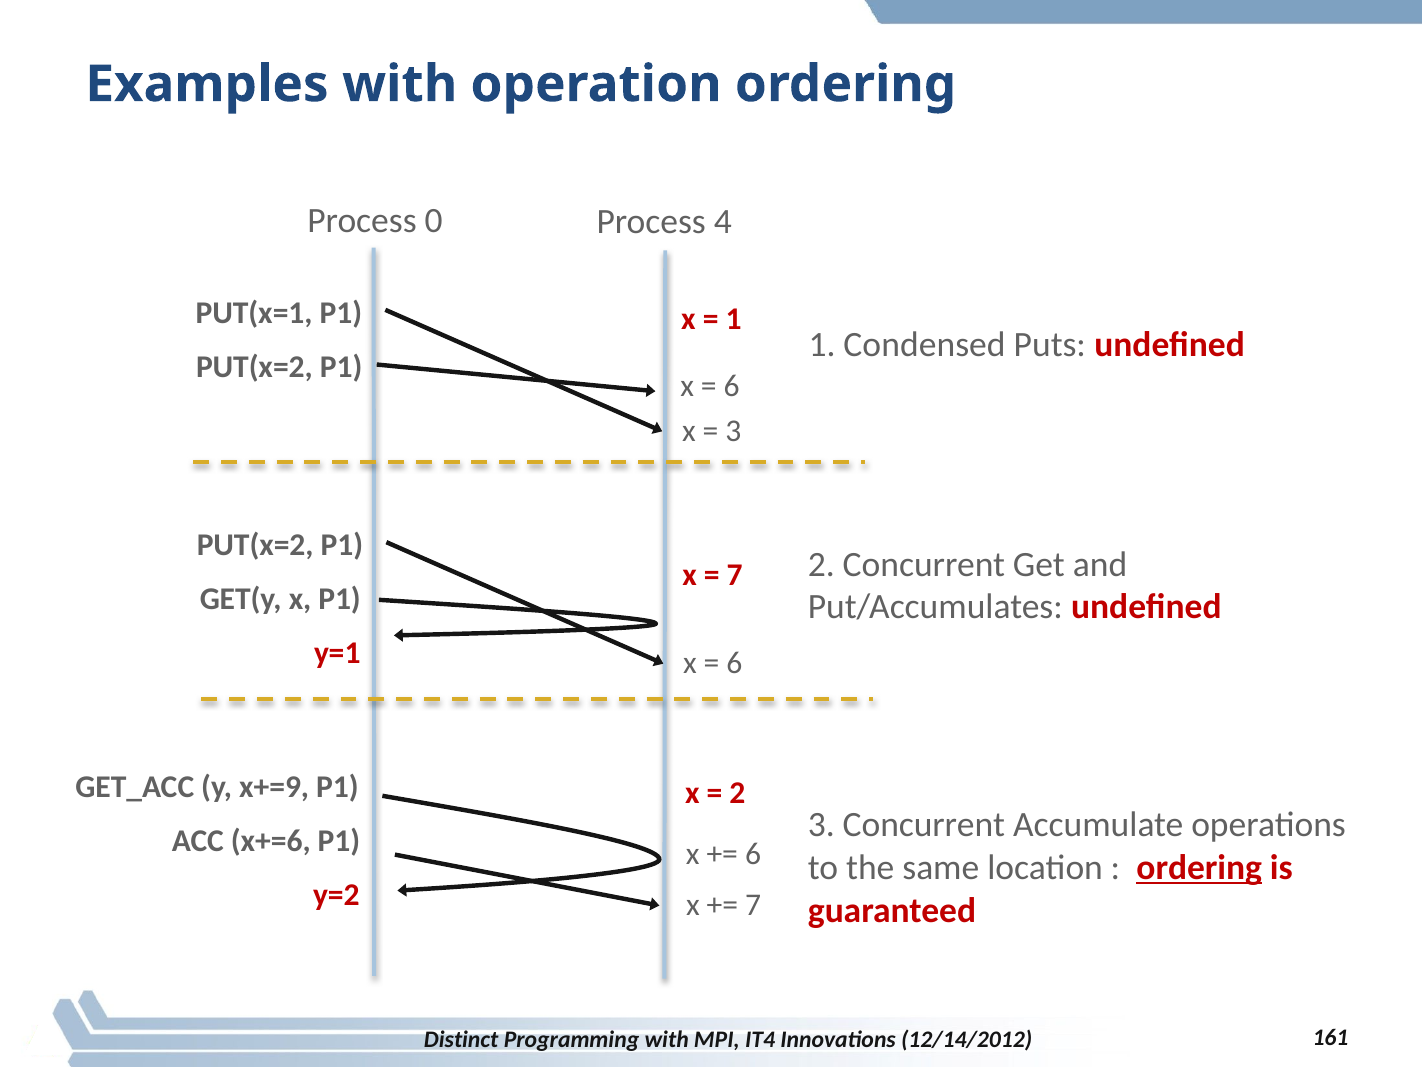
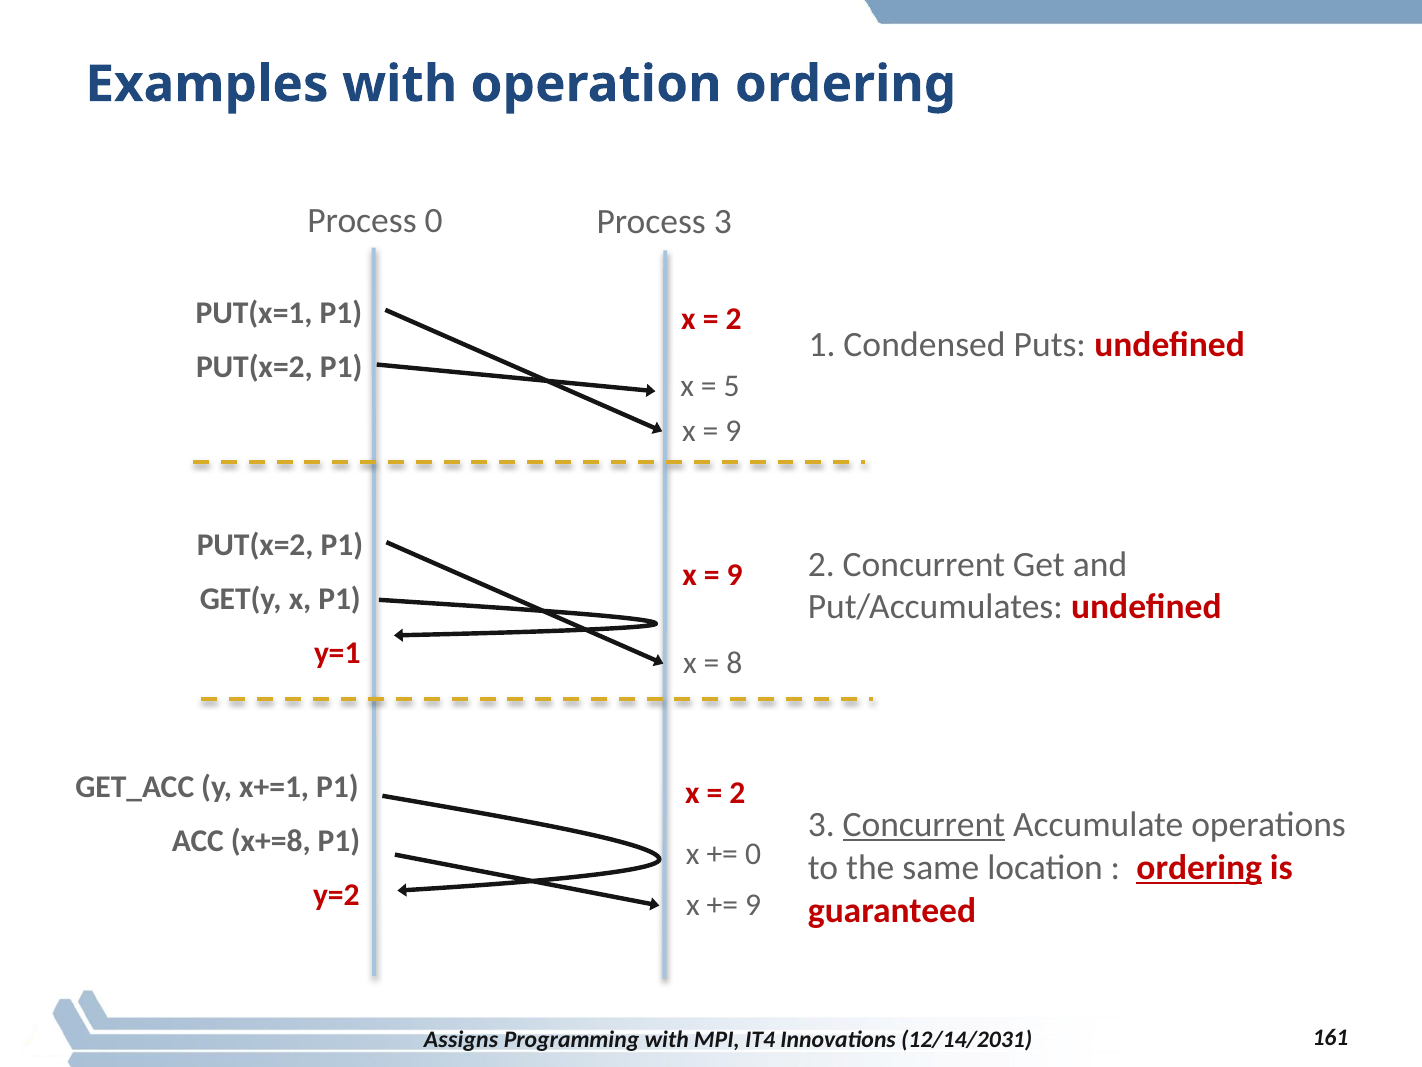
Process 4: 4 -> 3
1 at (734, 319): 1 -> 2
6 at (732, 385): 6 -> 5
3 at (733, 431): 3 -> 9
7 at (735, 575): 7 -> 9
6 at (734, 663): 6 -> 8
x+=9: x+=9 -> x+=1
Concurrent at (924, 825) underline: none -> present
x+=6: x+=6 -> x+=8
6 at (753, 853): 6 -> 0
7 at (753, 905): 7 -> 9
Distinct: Distinct -> Assigns
12/14/2012: 12/14/2012 -> 12/14/2031
